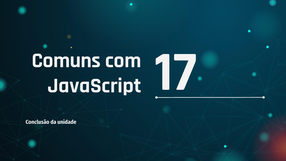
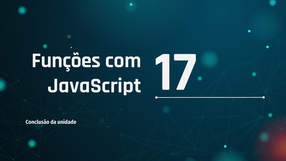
Comuns: Comuns -> Funções
